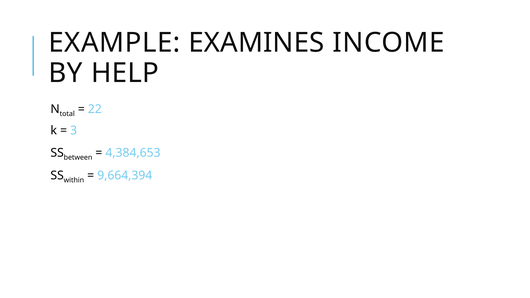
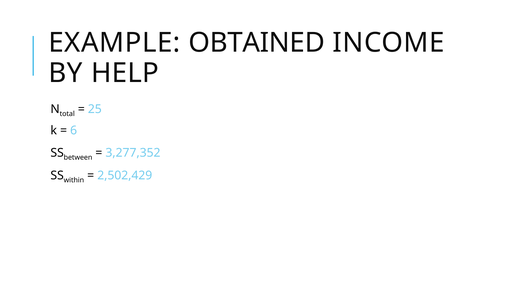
EXAMINES: EXAMINES -> OBTAINED
22: 22 -> 25
3: 3 -> 6
4,384,653: 4,384,653 -> 3,277,352
9,664,394: 9,664,394 -> 2,502,429
